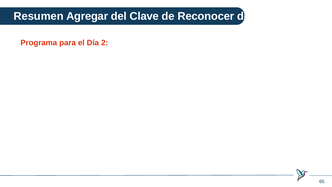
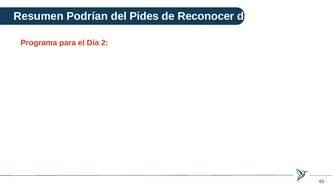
Agregar: Agregar -> Podrían
Clave: Clave -> Pides
